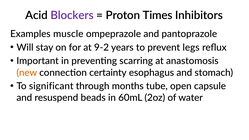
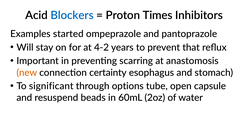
Blockers colour: purple -> blue
muscle: muscle -> started
9-2: 9-2 -> 4-2
legs: legs -> that
months: months -> options
